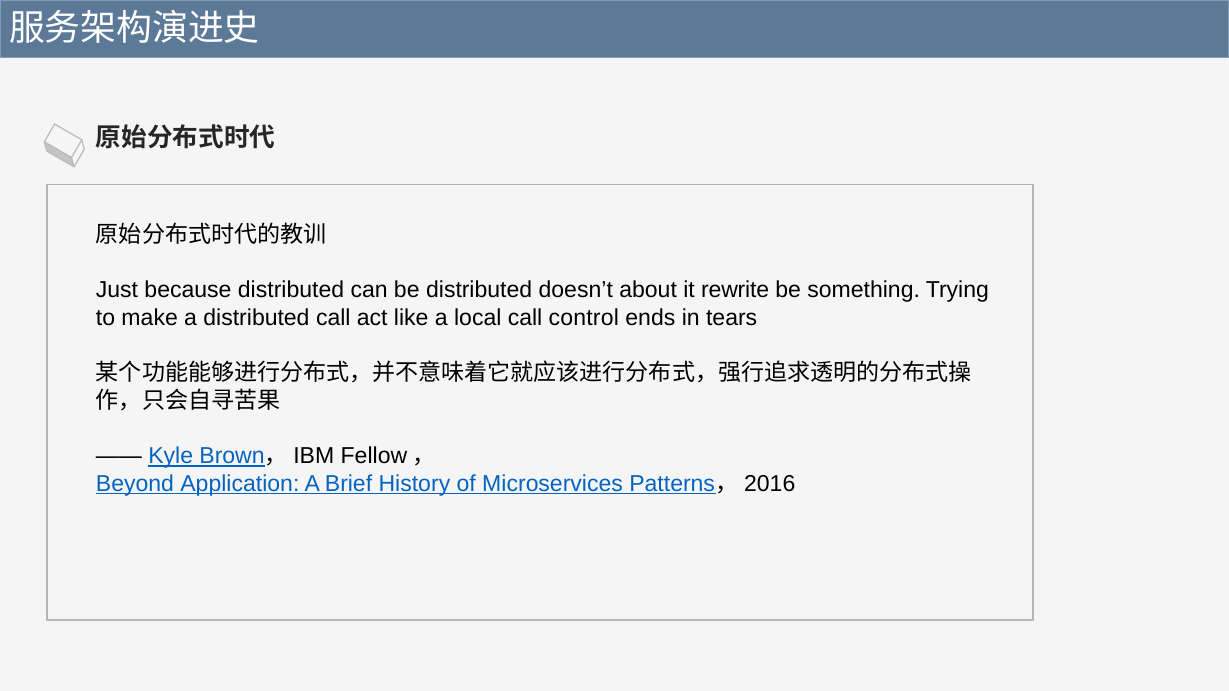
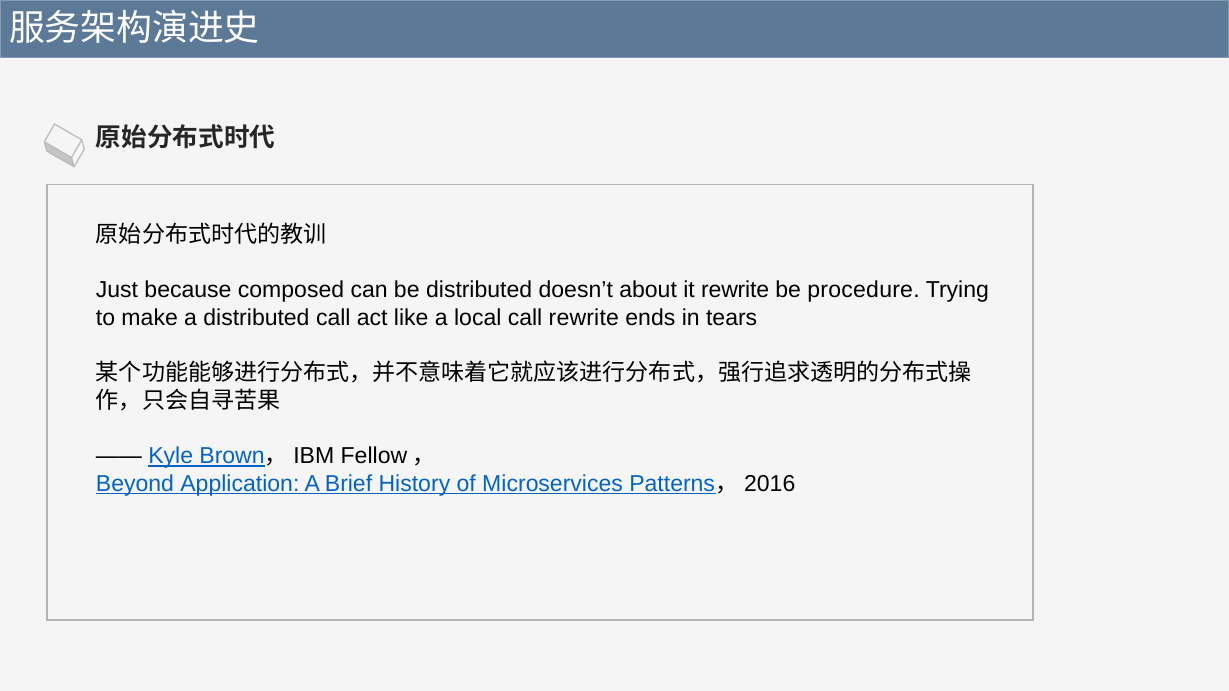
because distributed: distributed -> composed
something: something -> procedure
call control: control -> rewrite
